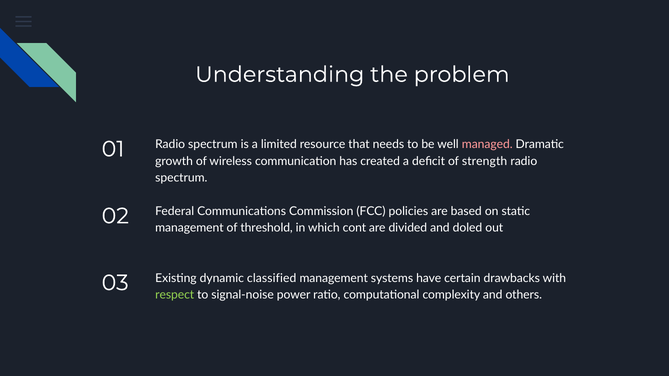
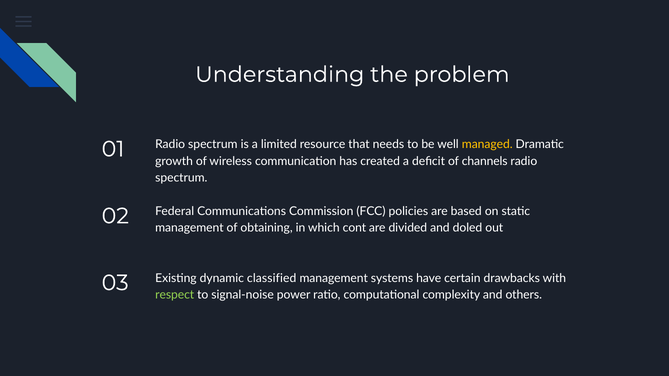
managed colour: pink -> yellow
strength: strength -> channels
threshold: threshold -> obtaining
